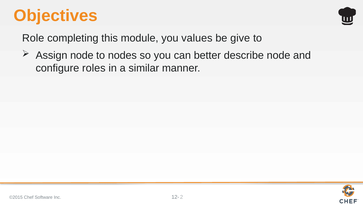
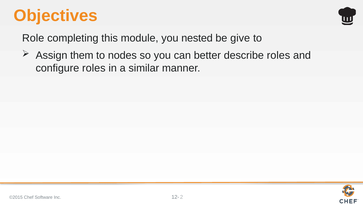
values: values -> nested
Assign node: node -> them
describe node: node -> roles
